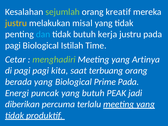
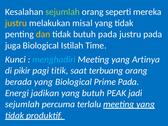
kreatif: kreatif -> seperti
dan colour: light blue -> yellow
butuh kerja: kerja -> pada
pagi at (13, 45): pagi -> juga
Cetar: Cetar -> Kunci
menghadiri colour: light green -> light blue
di pagi: pagi -> pikir
kita: kita -> titik
puncak: puncak -> jadikan
diberikan at (22, 104): diberikan -> sejumlah
